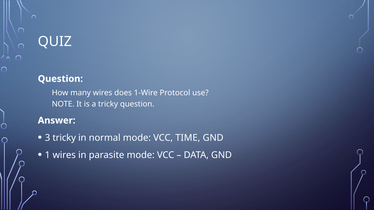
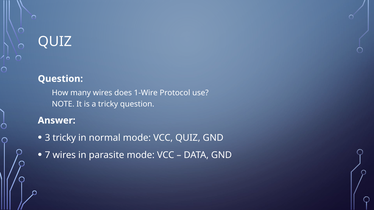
VCC TIME: TIME -> QUIZ
1: 1 -> 7
